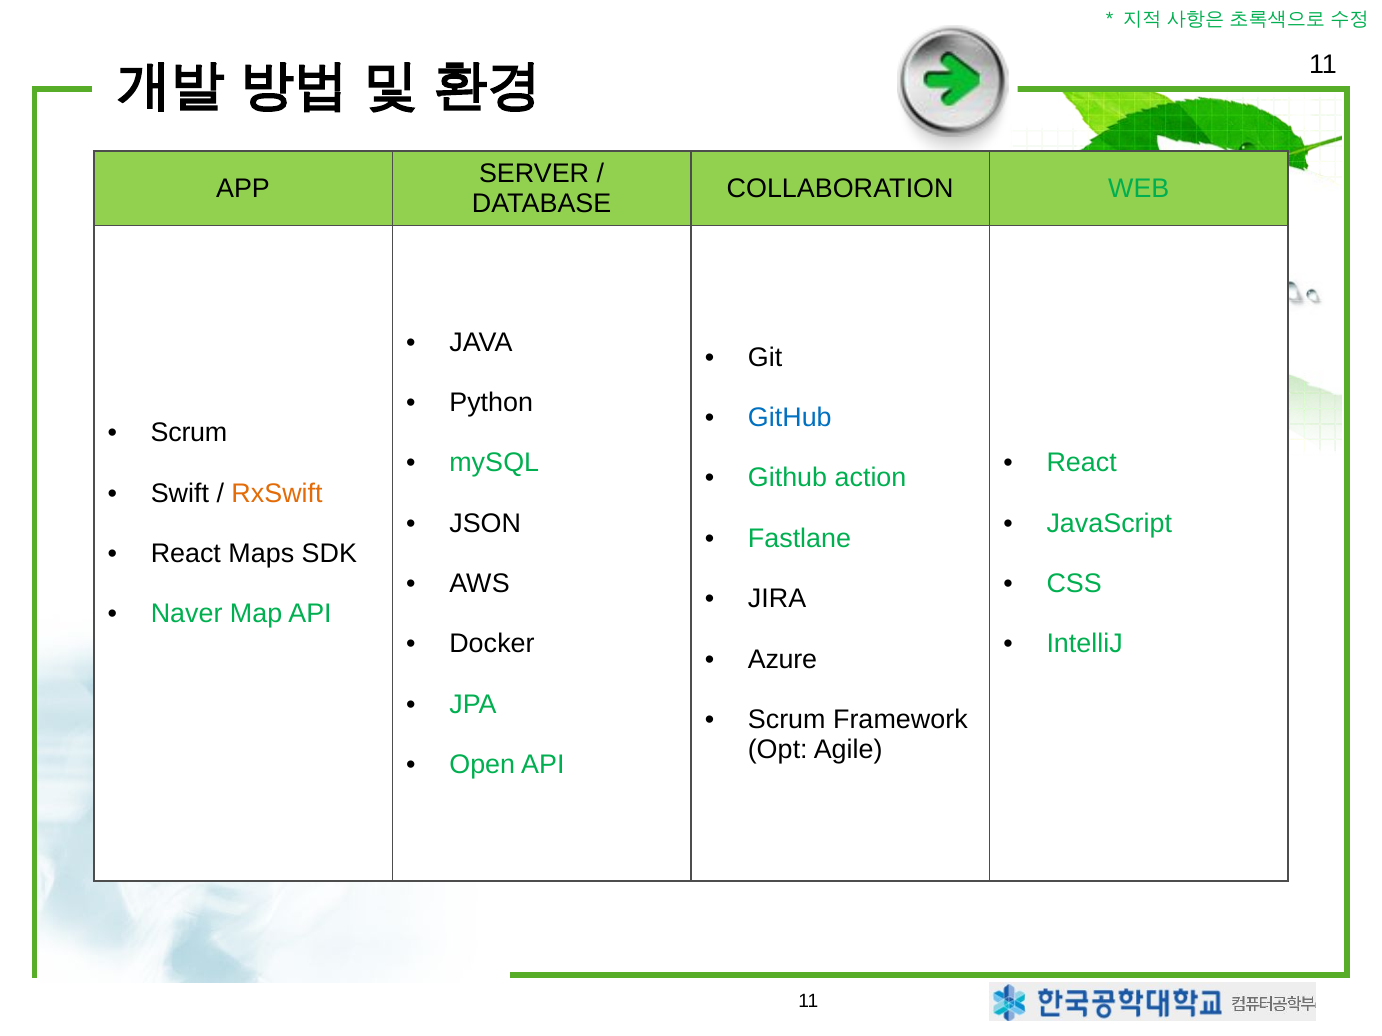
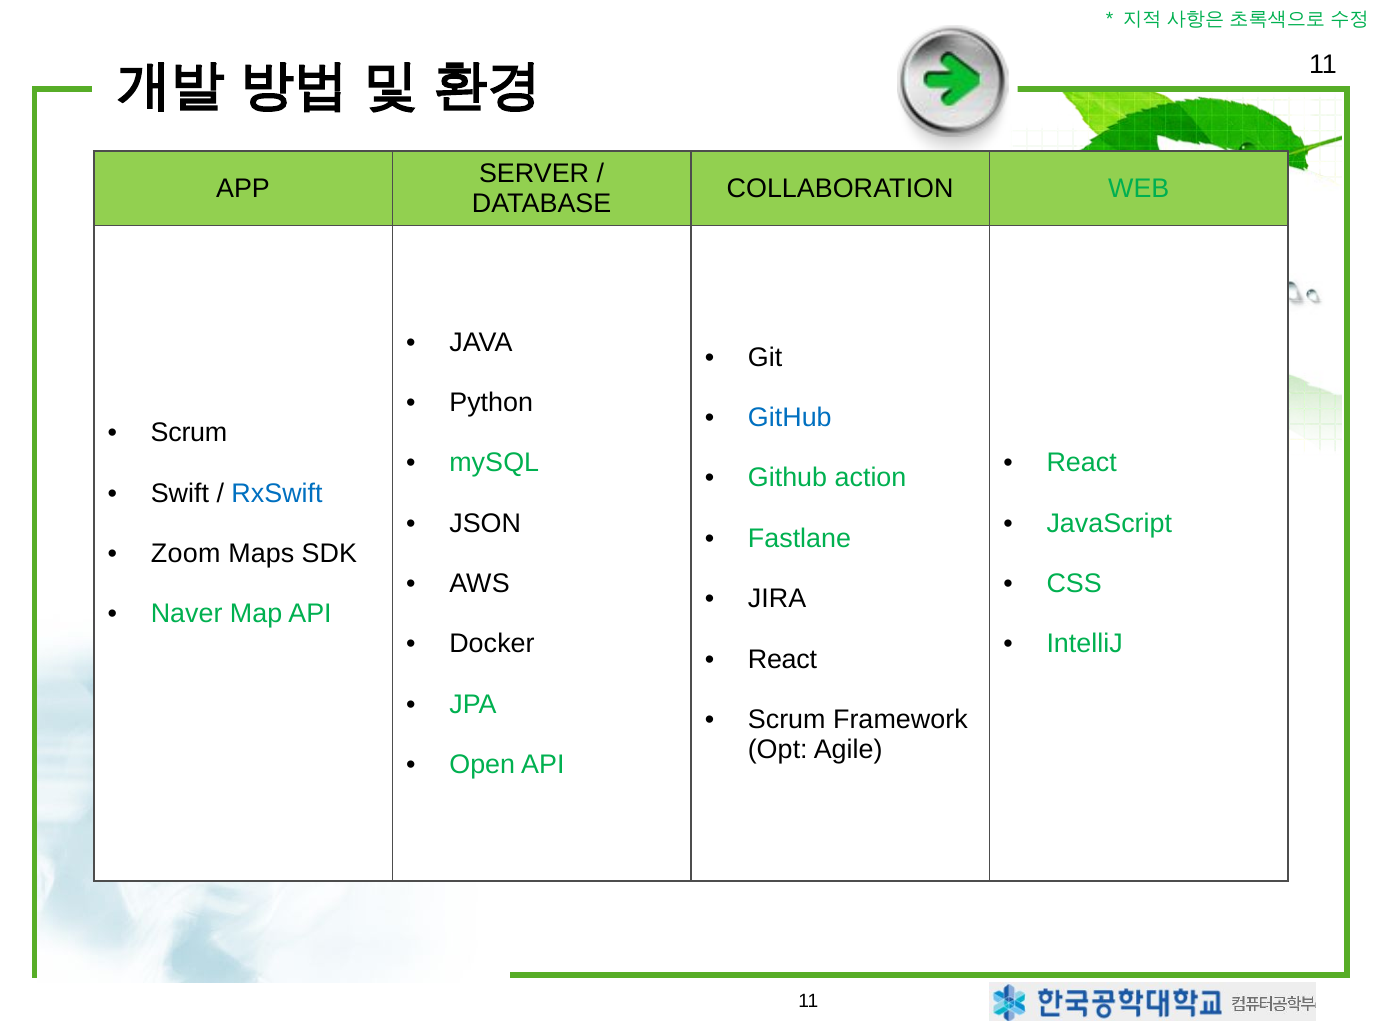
RxSwift colour: orange -> blue
React at (186, 554): React -> Zoom
Azure at (782, 659): Azure -> React
